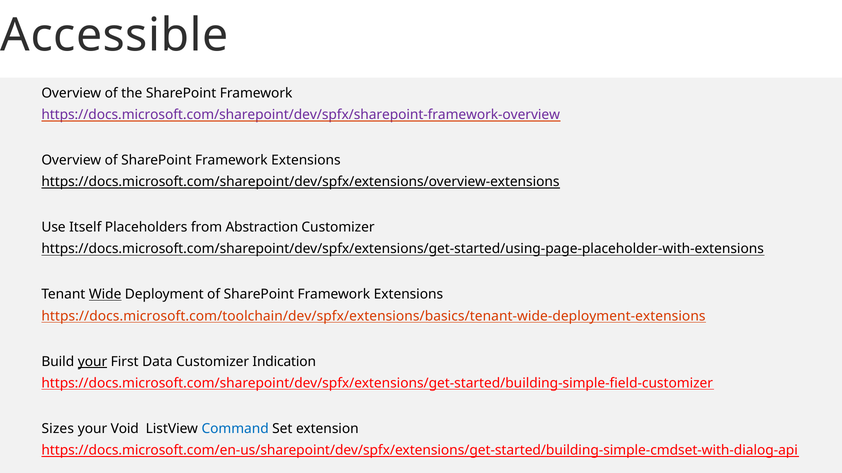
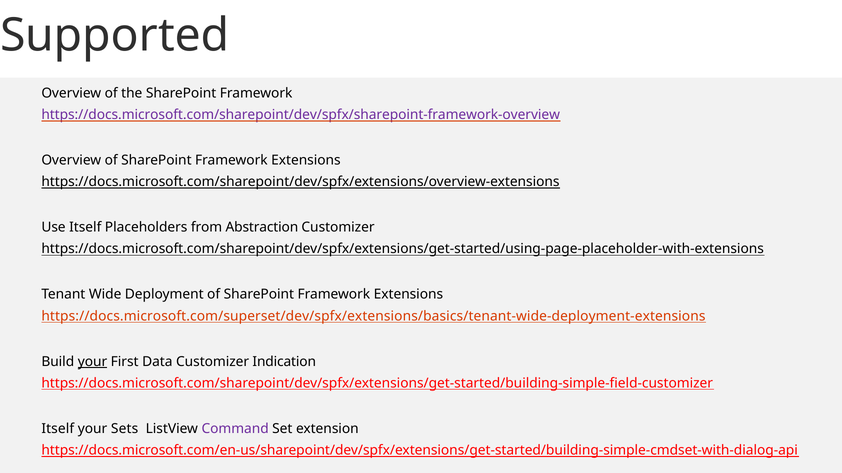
Accessible: Accessible -> Supported
Wide underline: present -> none
https://docs.microsoft.com/toolchain/dev/spfx/extensions/basics/tenant-wide-deployment-extensions: https://docs.microsoft.com/toolchain/dev/spfx/extensions/basics/tenant-wide-deployment-extensions -> https://docs.microsoft.com/superset/dev/spfx/extensions/basics/tenant-wide-deployment-extensions
Sizes at (58, 429): Sizes -> Itself
Void: Void -> Sets
Command colour: blue -> purple
